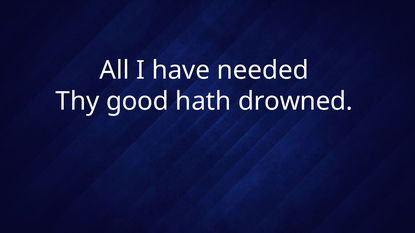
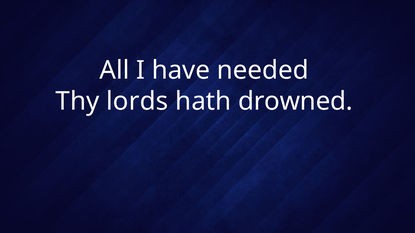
good: good -> lords
